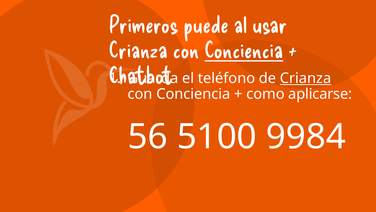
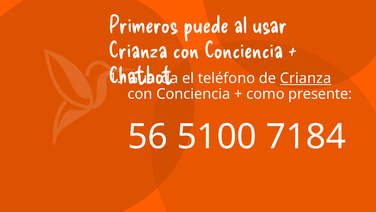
Conciencia at (244, 51) underline: present -> none
aplicarse: aplicarse -> presente
9984: 9984 -> 7184
